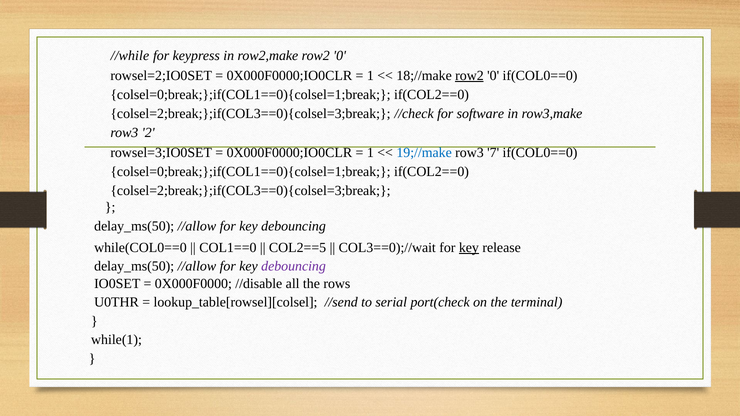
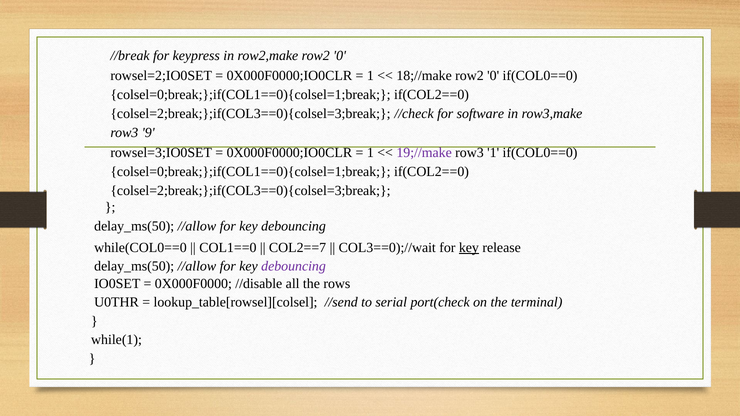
//while: //while -> //break
row2 at (469, 76) underline: present -> none
2: 2 -> 9
19;//make colour: blue -> purple
row3 7: 7 -> 1
COL2==5: COL2==5 -> COL2==7
